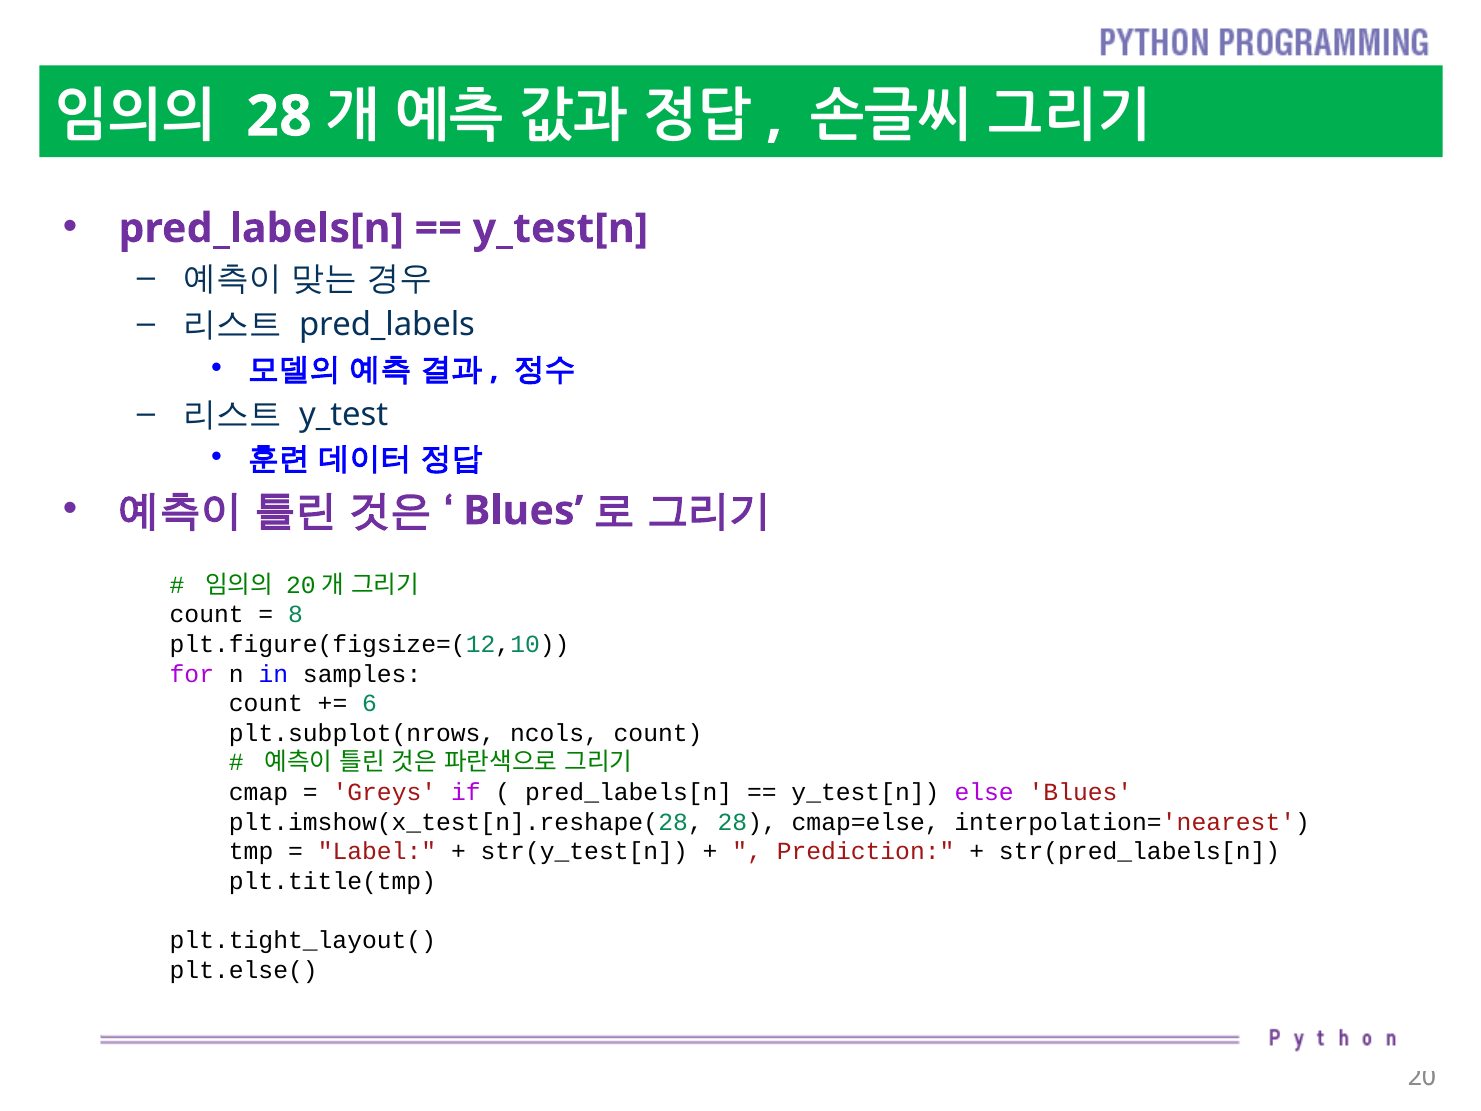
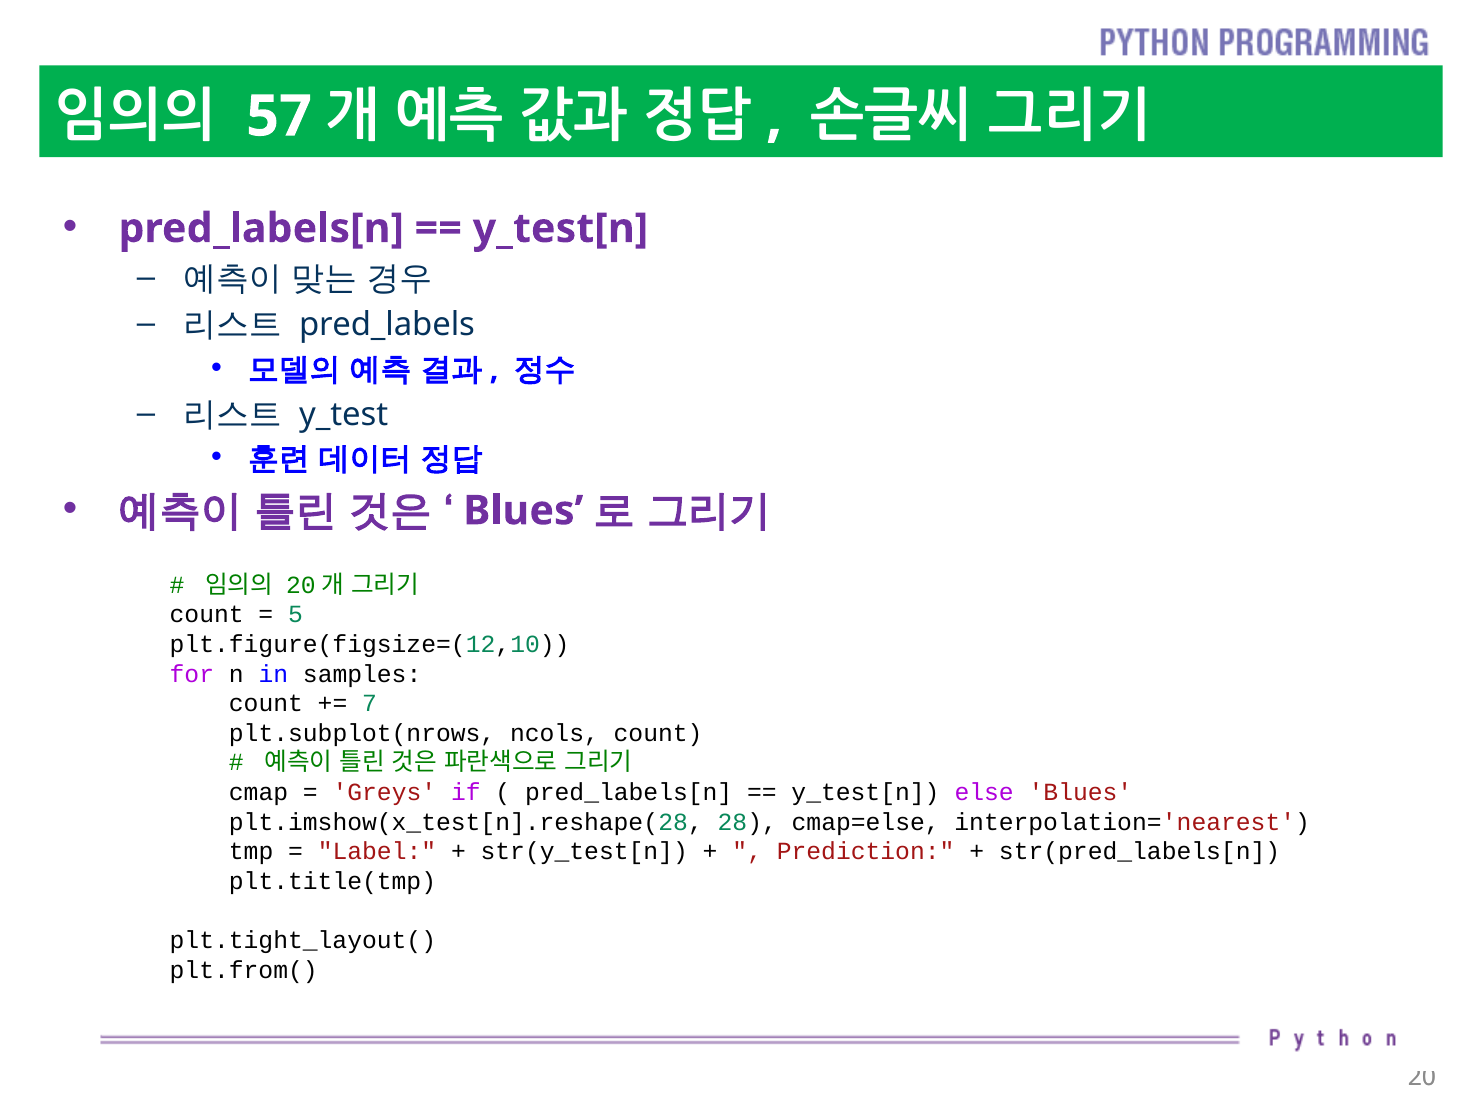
28 at (279, 116): 28 -> 57
8: 8 -> 5
6: 6 -> 7
plt.else(: plt.else( -> plt.from(
